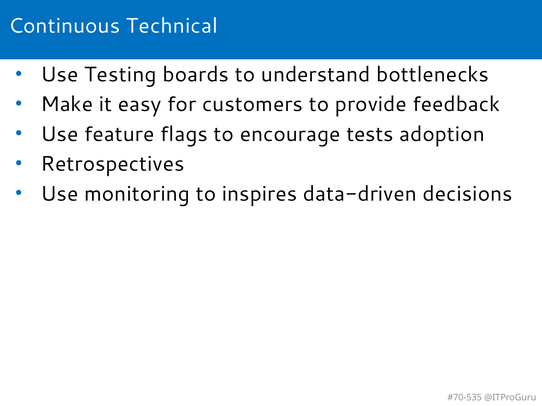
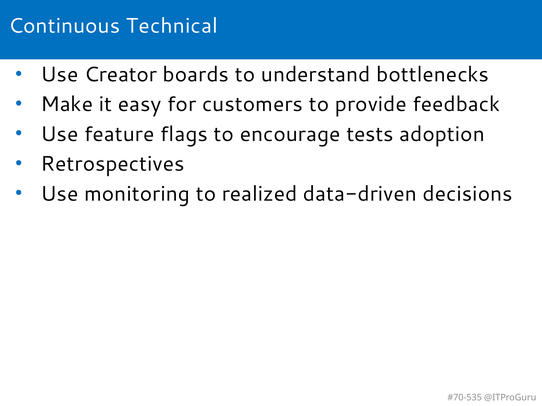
Testing: Testing -> Creator
inspires: inspires -> realized
